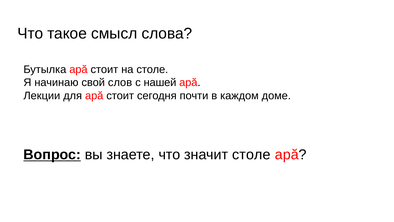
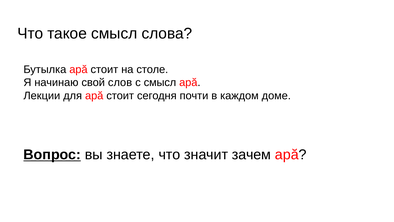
с нашей: нашей -> смысл
значит столе: столе -> зачем
